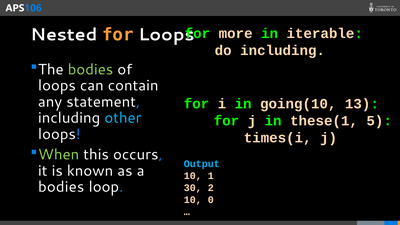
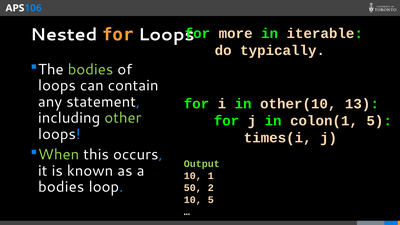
do including: including -> typically
going(10: going(10 -> other(10
other colour: light blue -> light green
these(1: these(1 -> colon(1
Output colour: light blue -> light green
30: 30 -> 50
10 0: 0 -> 5
